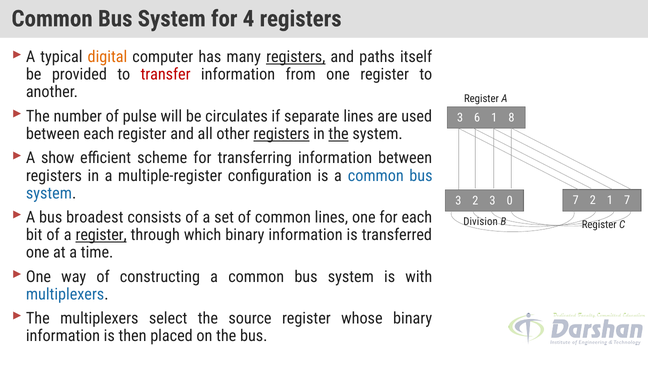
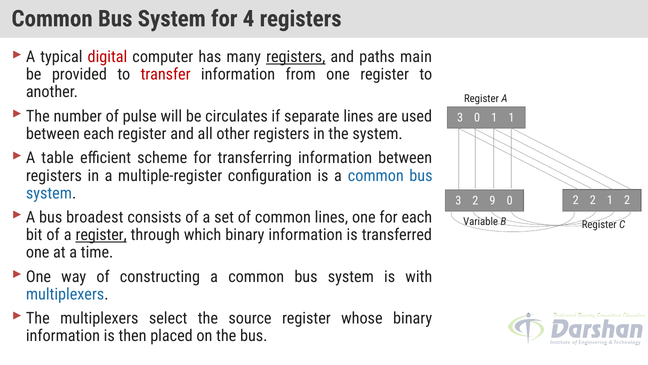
digital colour: orange -> red
itself: itself -> main
3 6: 6 -> 0
1 8: 8 -> 1
registers at (281, 134) underline: present -> none
the at (339, 134) underline: present -> none
show: show -> table
2 3: 3 -> 9
0 7: 7 -> 2
1 7: 7 -> 2
Division: Division -> Variable
